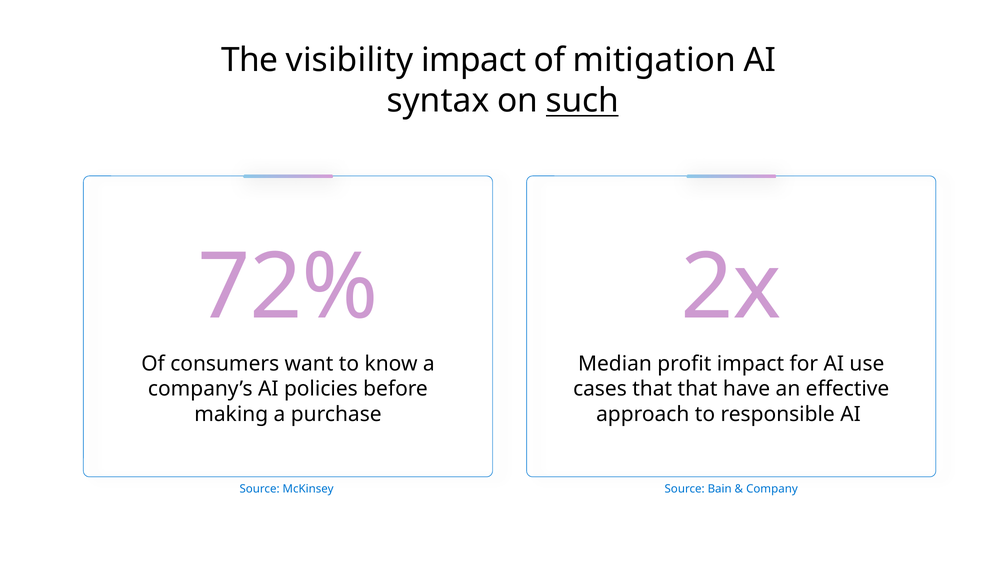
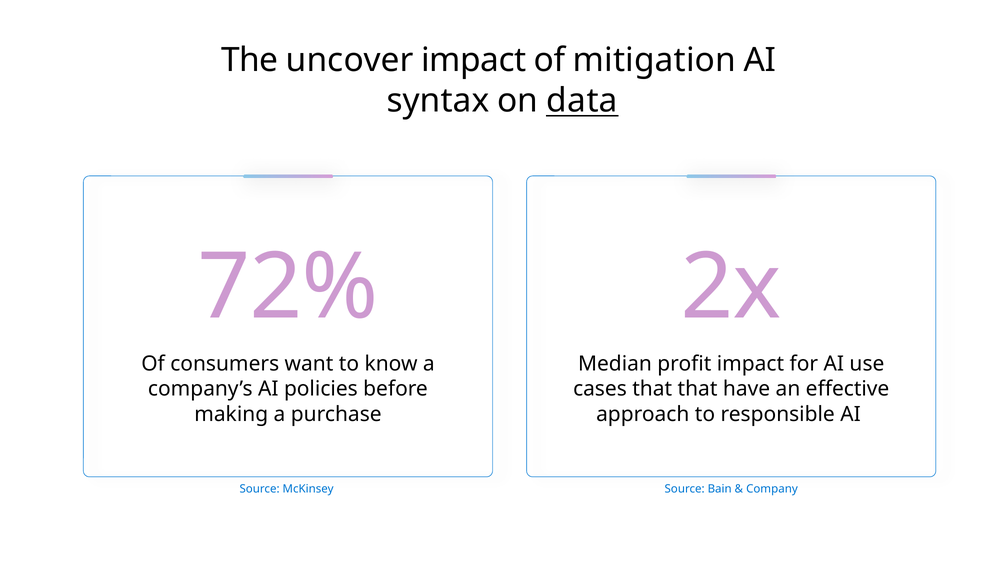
visibility: visibility -> uncover
such: such -> data
